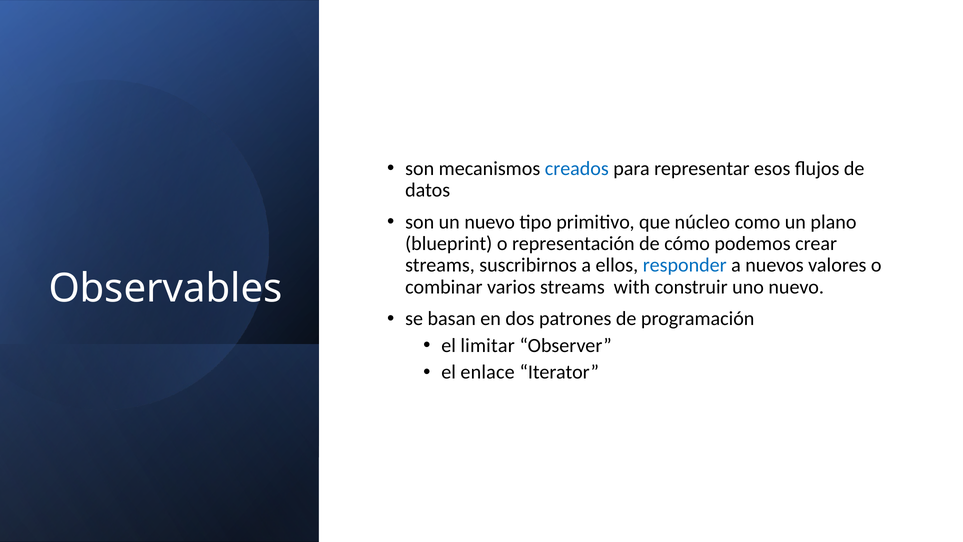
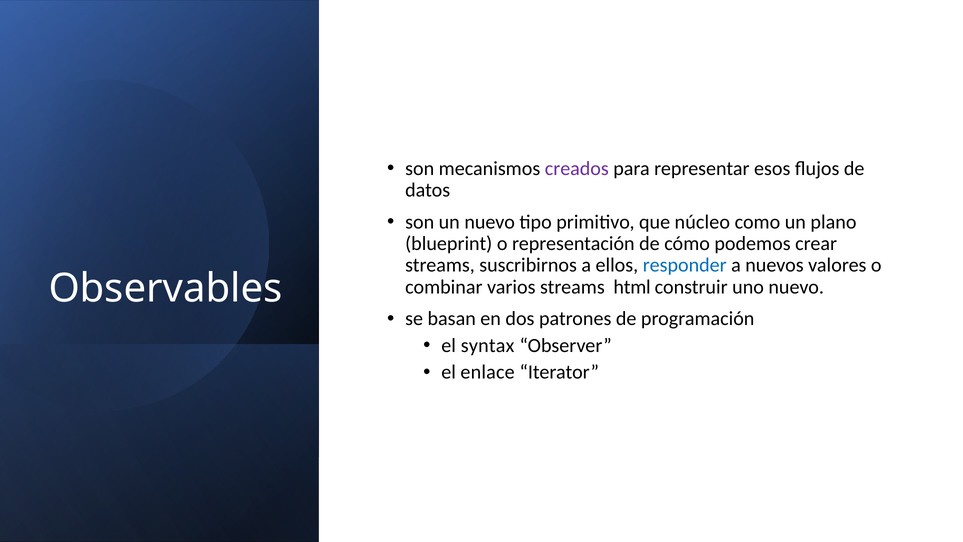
creados colour: blue -> purple
with: with -> html
limitar: limitar -> syntax
